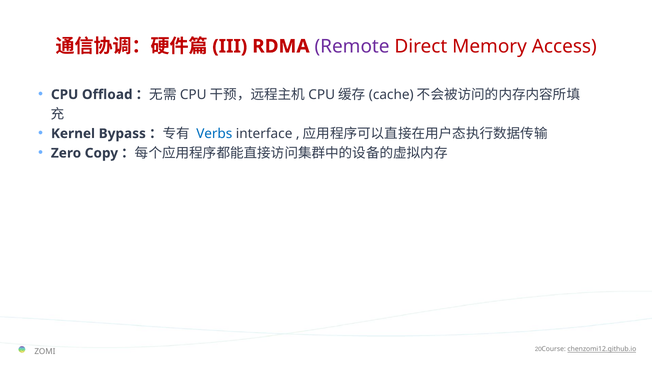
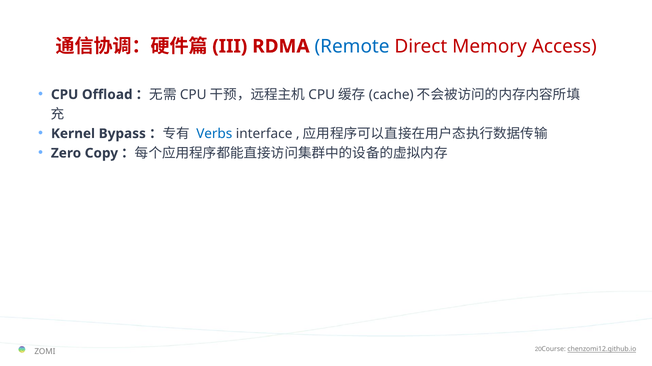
Remote colour: purple -> blue
